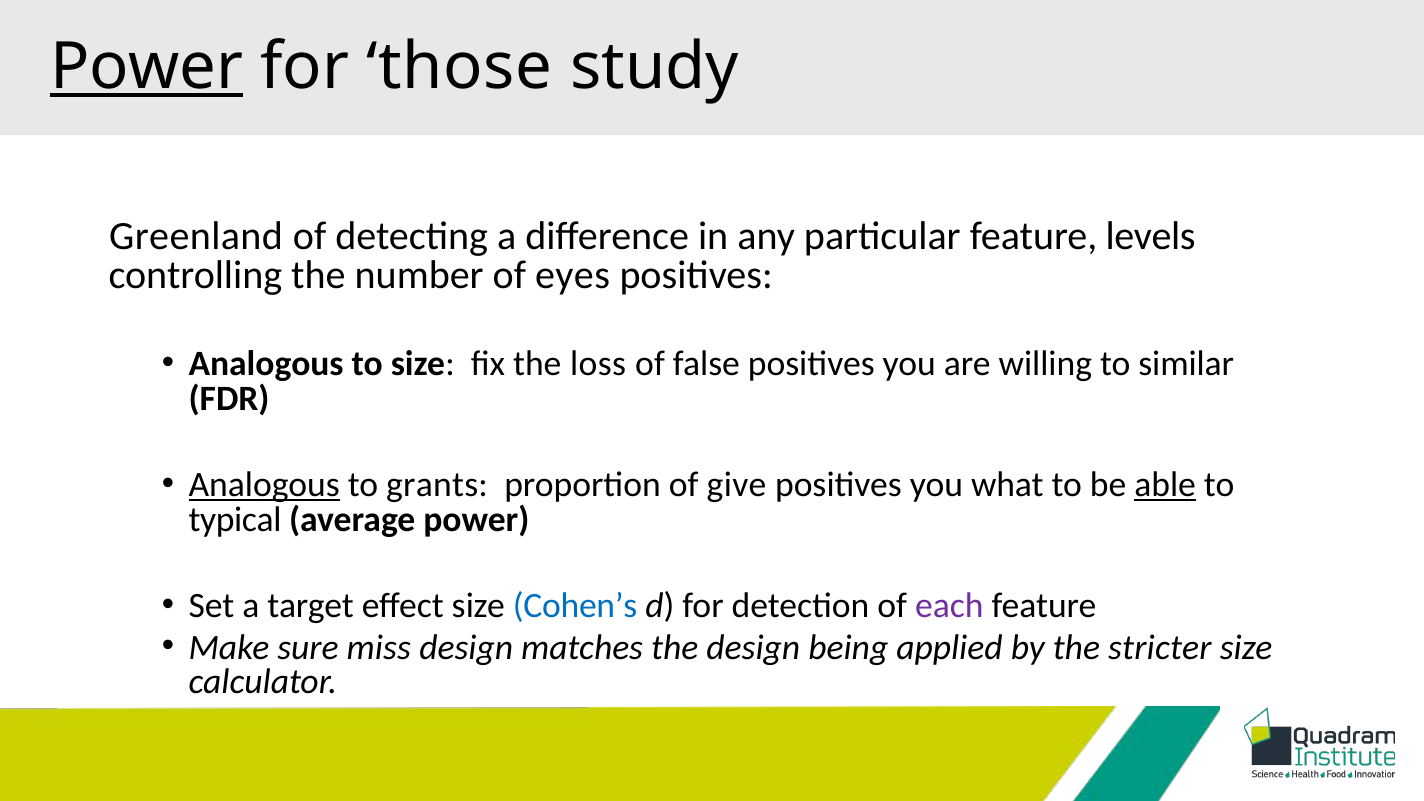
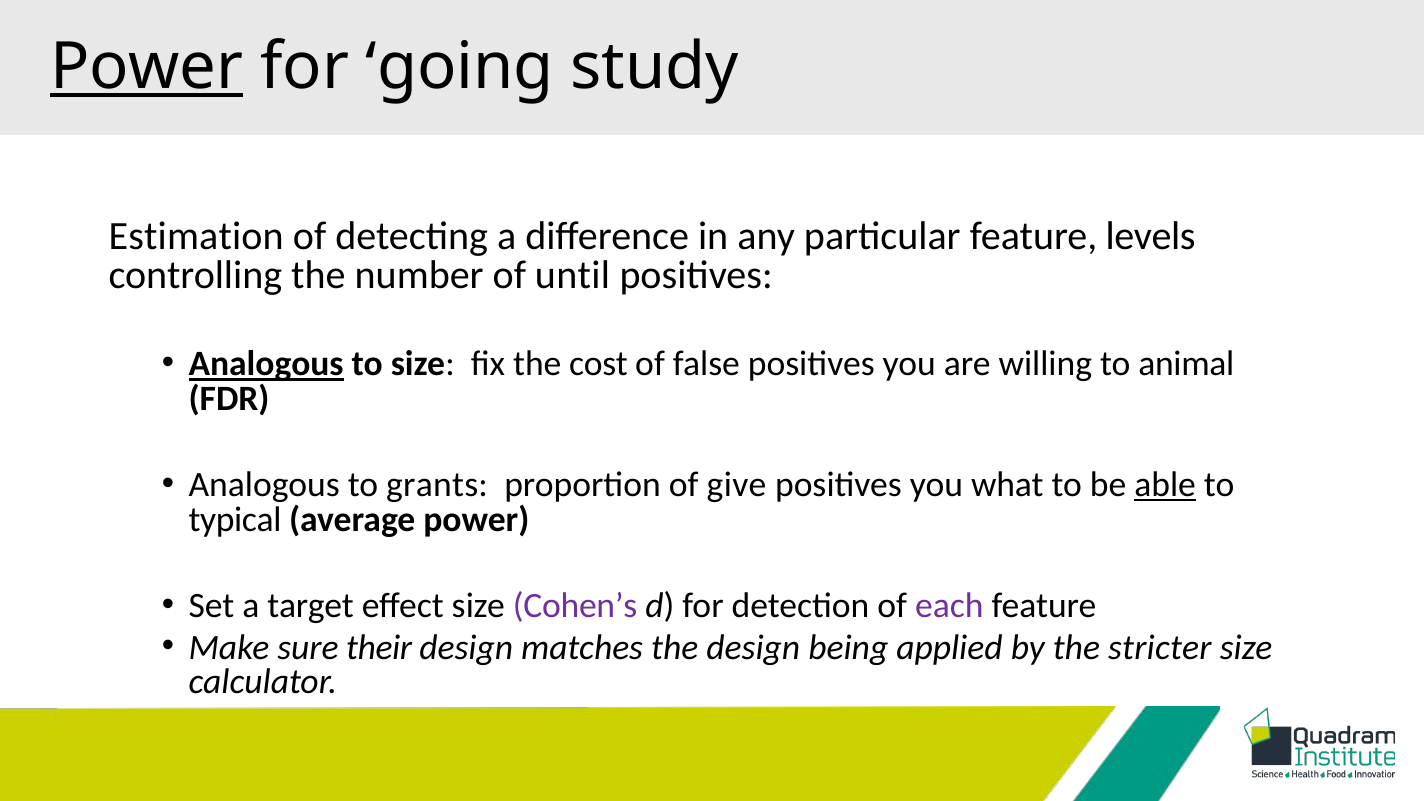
those: those -> going
Greenland: Greenland -> Estimation
eyes: eyes -> until
Analogous at (266, 364) underline: none -> present
loss: loss -> cost
similar: similar -> animal
Analogous at (264, 485) underline: present -> none
Cohen’s colour: blue -> purple
miss: miss -> their
